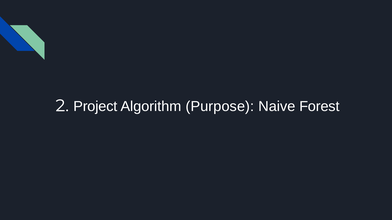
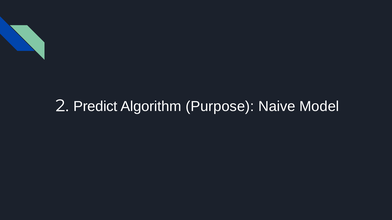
Project: Project -> Predict
Forest: Forest -> Model
